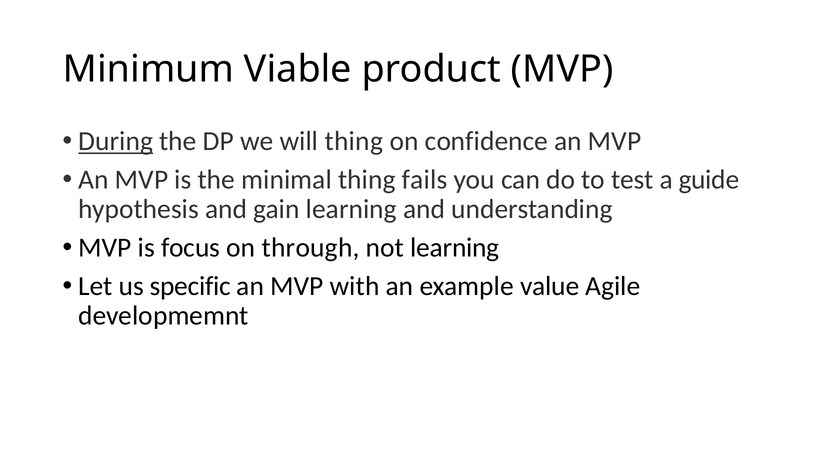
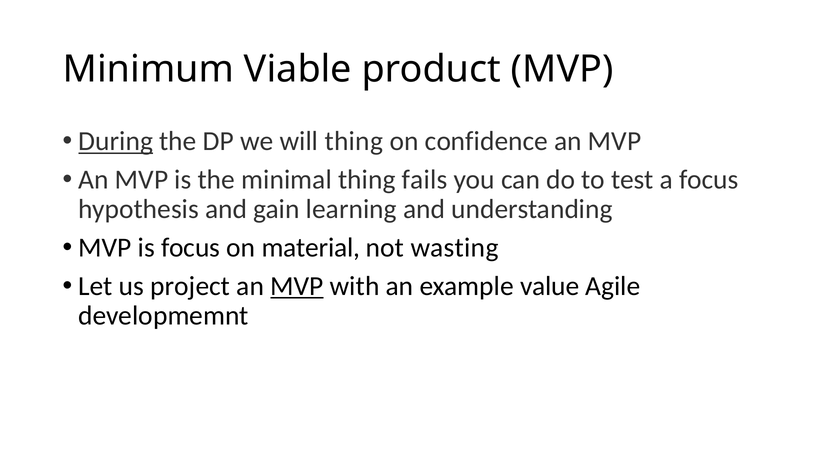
a guide: guide -> focus
through: through -> material
not learning: learning -> wasting
specific: specific -> project
MVP at (297, 286) underline: none -> present
